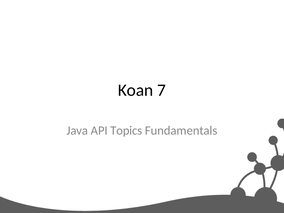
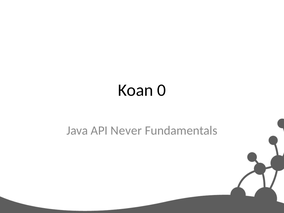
7: 7 -> 0
Topics: Topics -> Never
